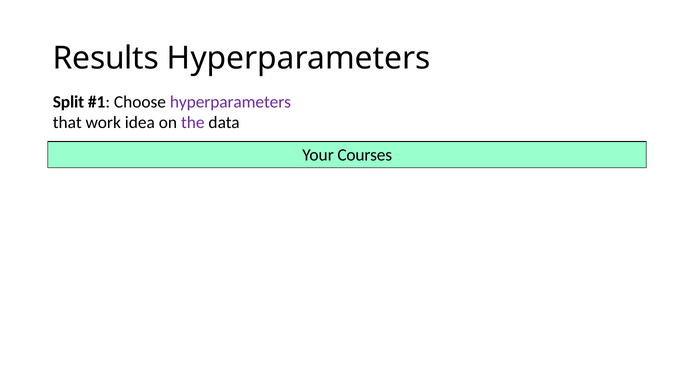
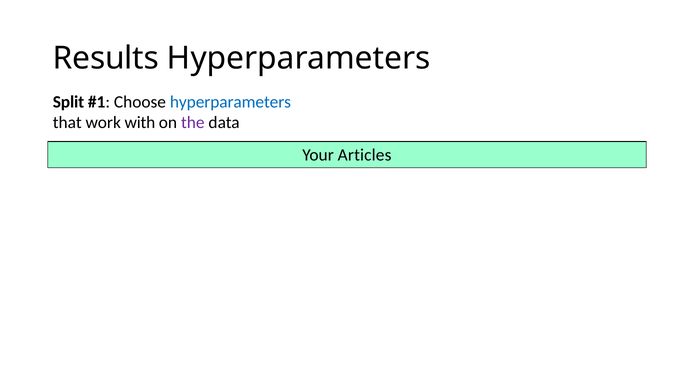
hyperparameters at (230, 102) colour: purple -> blue
idea: idea -> with
Courses: Courses -> Articles
